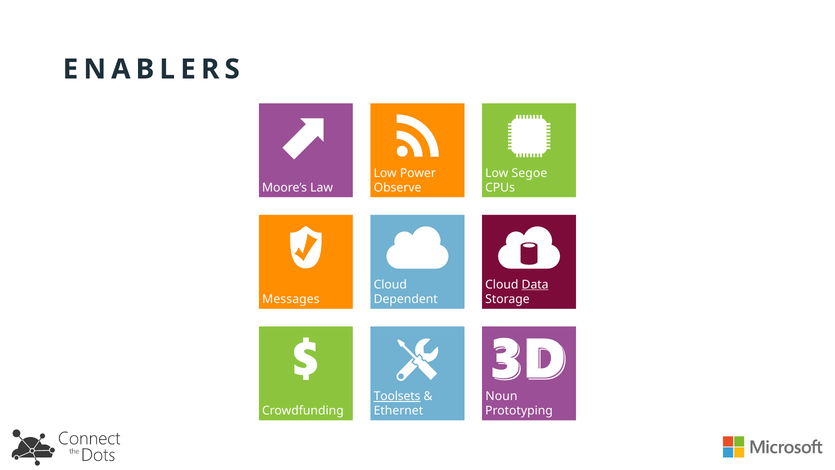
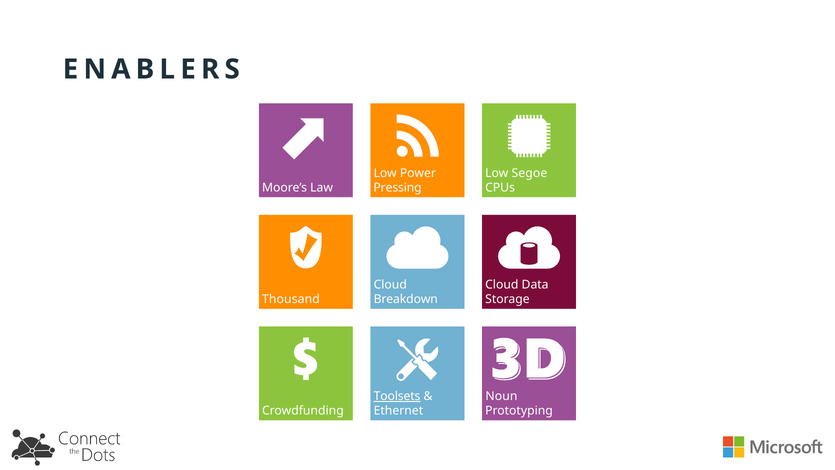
Observe: Observe -> Pressing
Data underline: present -> none
Messages: Messages -> Thousand
Dependent: Dependent -> Breakdown
